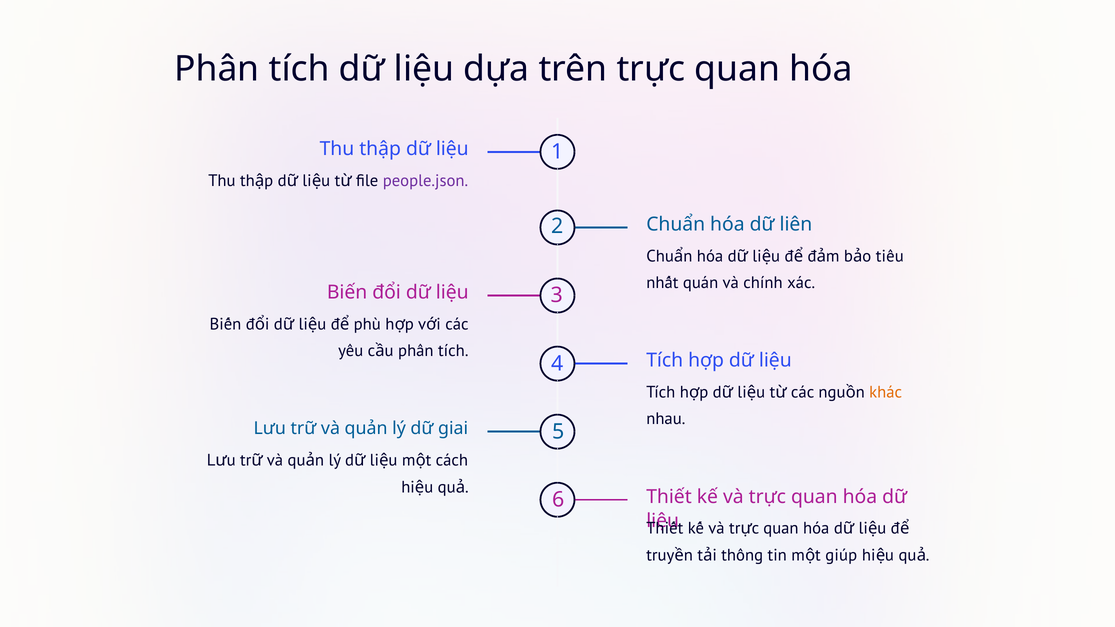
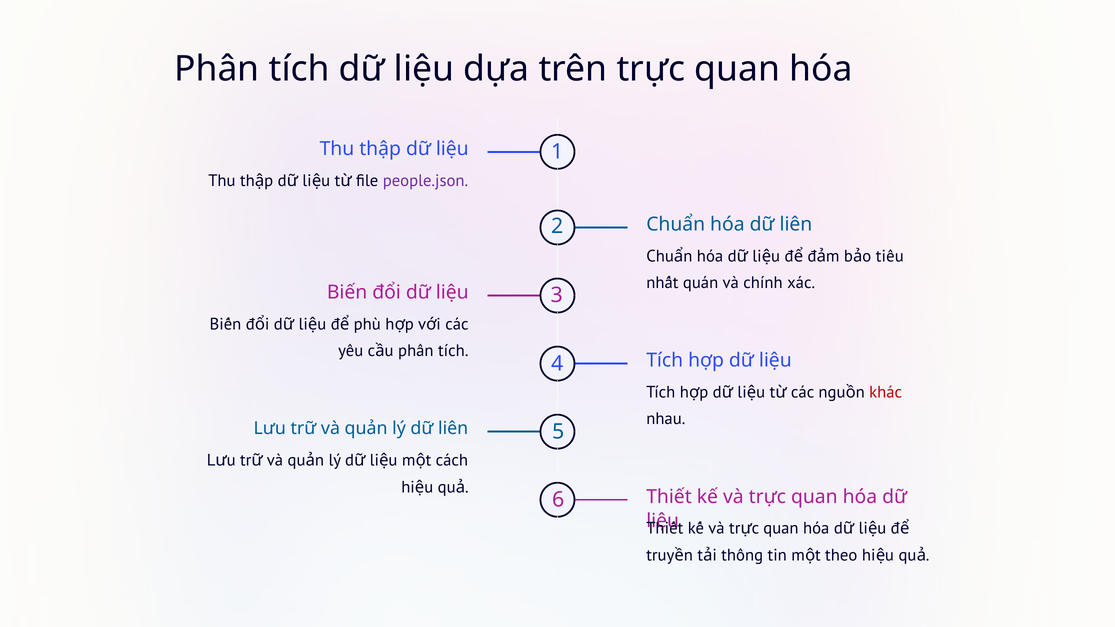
khác colour: orange -> red
lý dữ giai: giai -> liên
giúp: giúp -> theo
